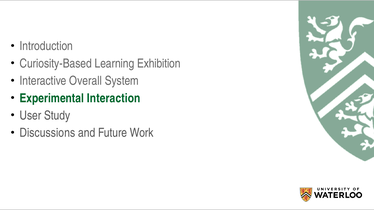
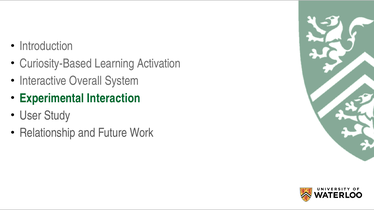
Exhibition: Exhibition -> Activation
Discussions: Discussions -> Relationship
